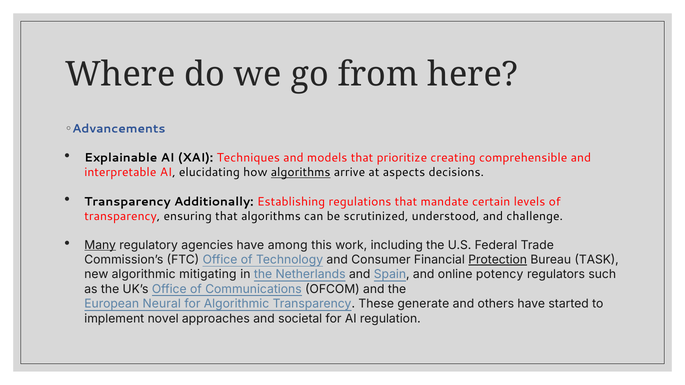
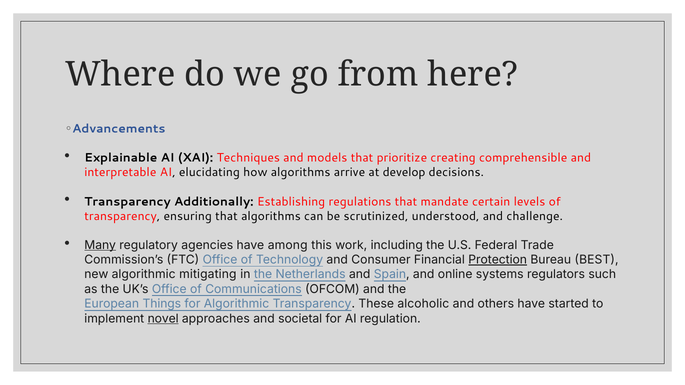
algorithms at (301, 173) underline: present -> none
aspects: aspects -> develop
TASK: TASK -> BEST
potency: potency -> systems
Neural: Neural -> Things
generate: generate -> alcoholic
novel underline: none -> present
